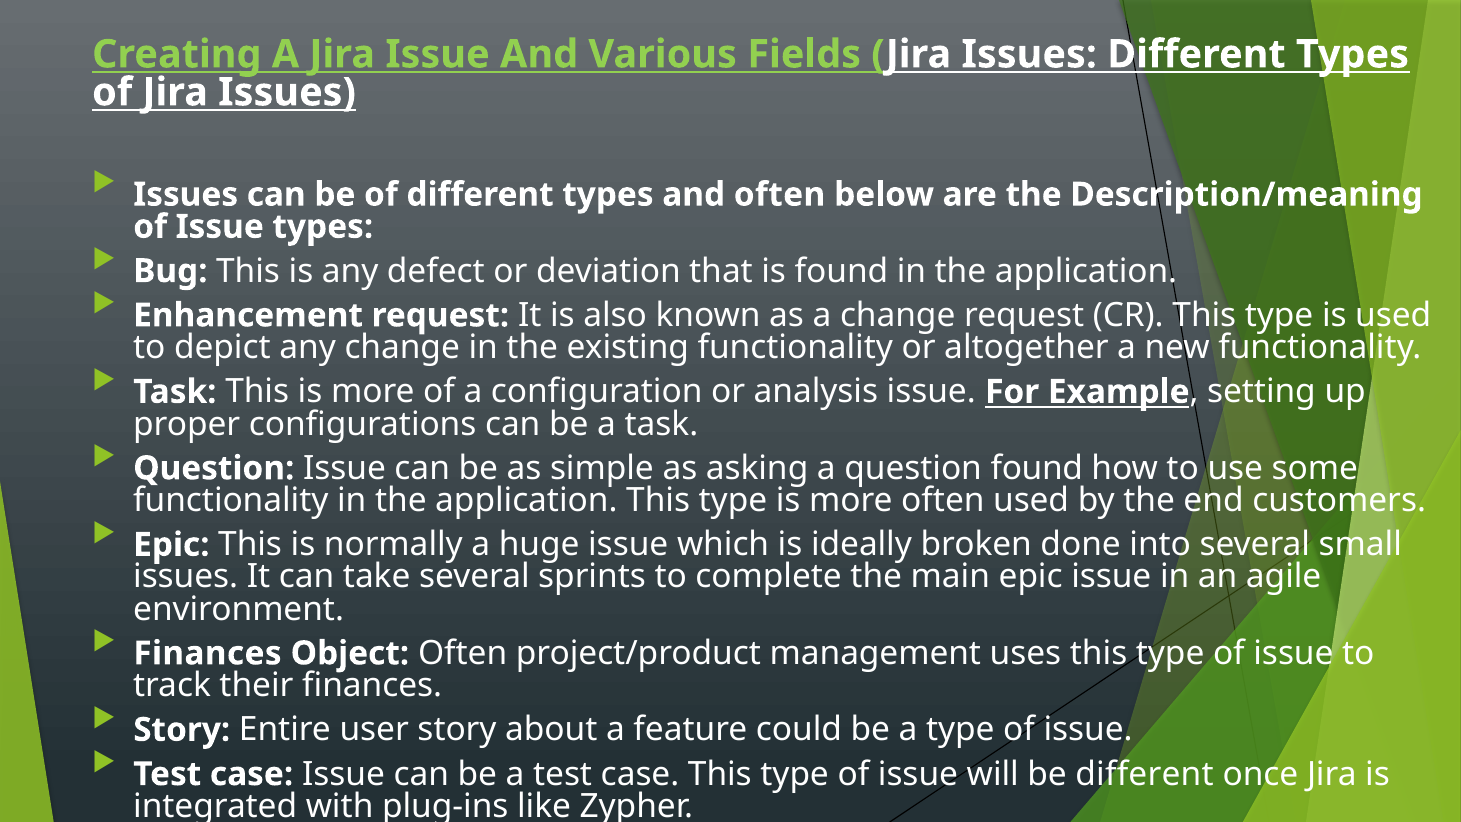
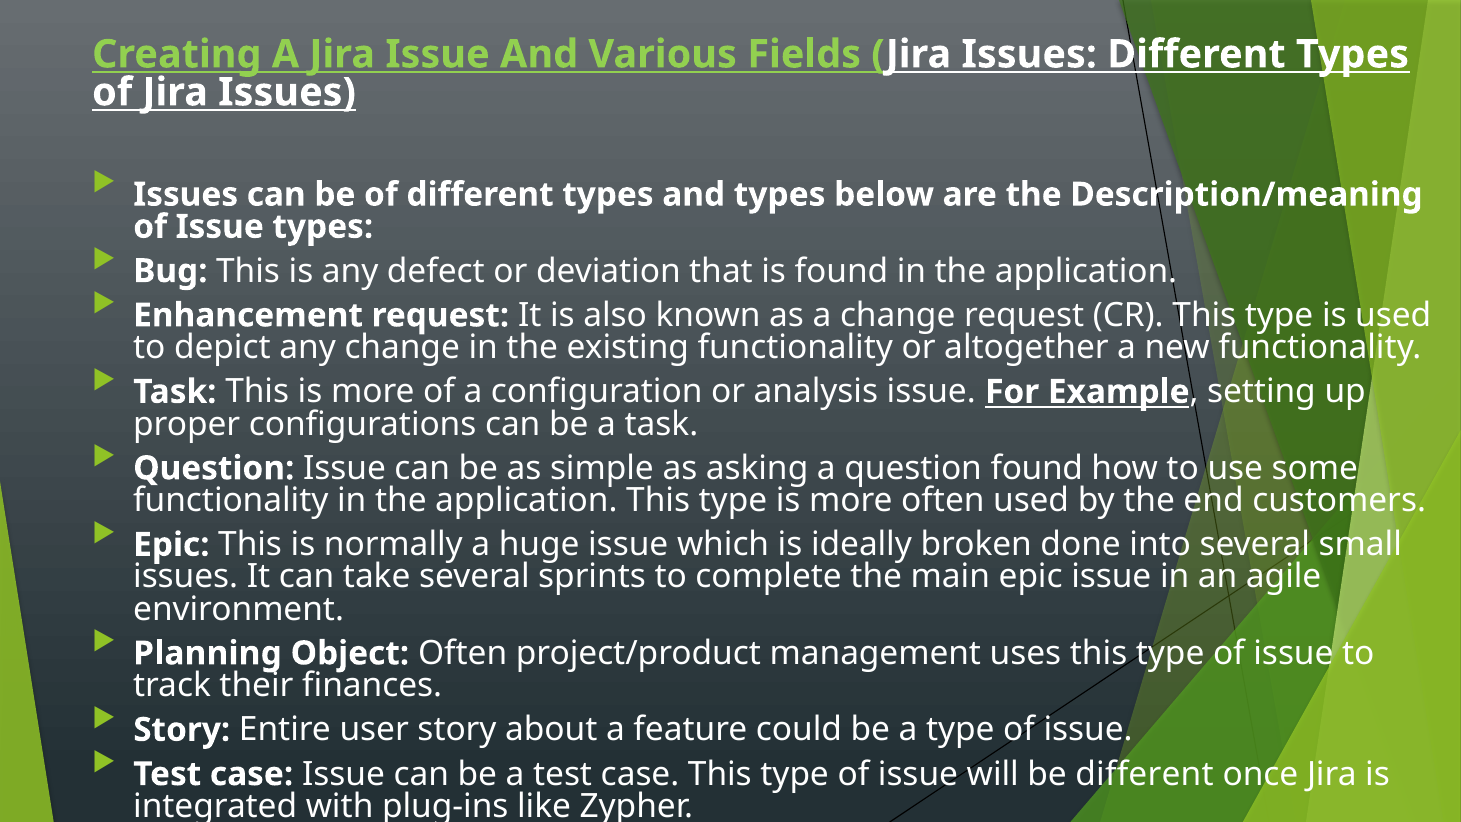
and often: often -> types
Finances at (207, 653): Finances -> Planning
